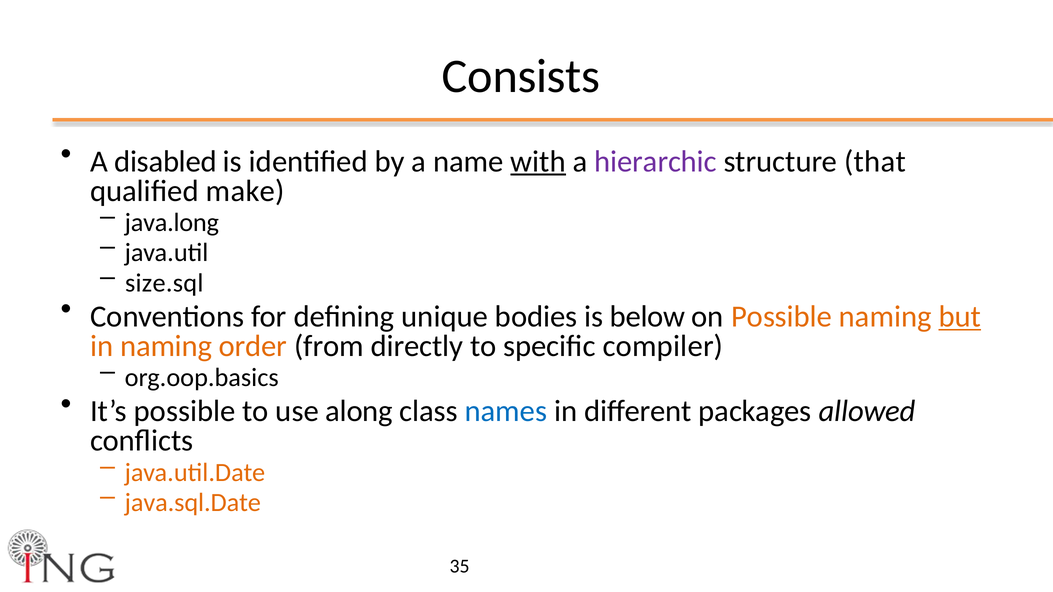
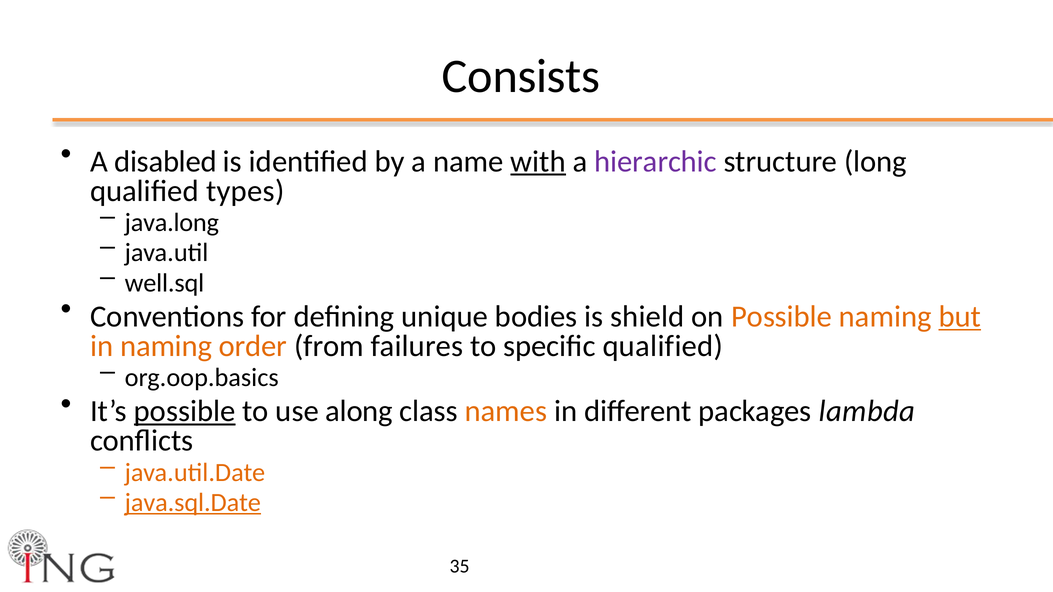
that: that -> long
make: make -> types
size.sql: size.sql -> well.sql
below: below -> shield
directly: directly -> failures
specific compiler: compiler -> qualified
possible at (185, 412) underline: none -> present
names colour: blue -> orange
allowed: allowed -> lambda
java.sql.Date underline: none -> present
